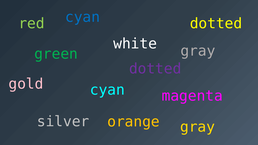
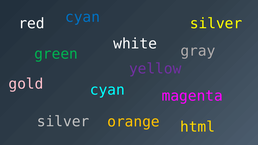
dotted at (216, 23): dotted -> silver
red colour: light green -> white
dotted at (155, 69): dotted -> yellow
gray at (198, 127): gray -> html
